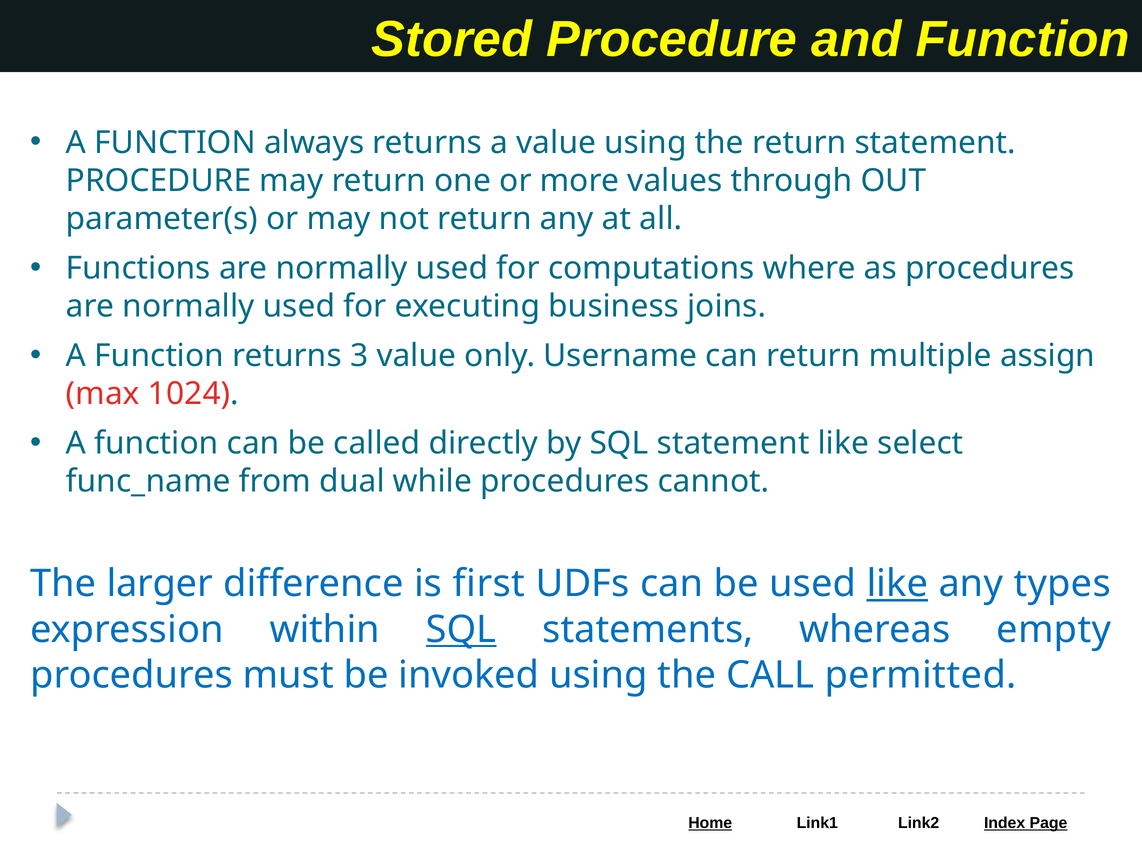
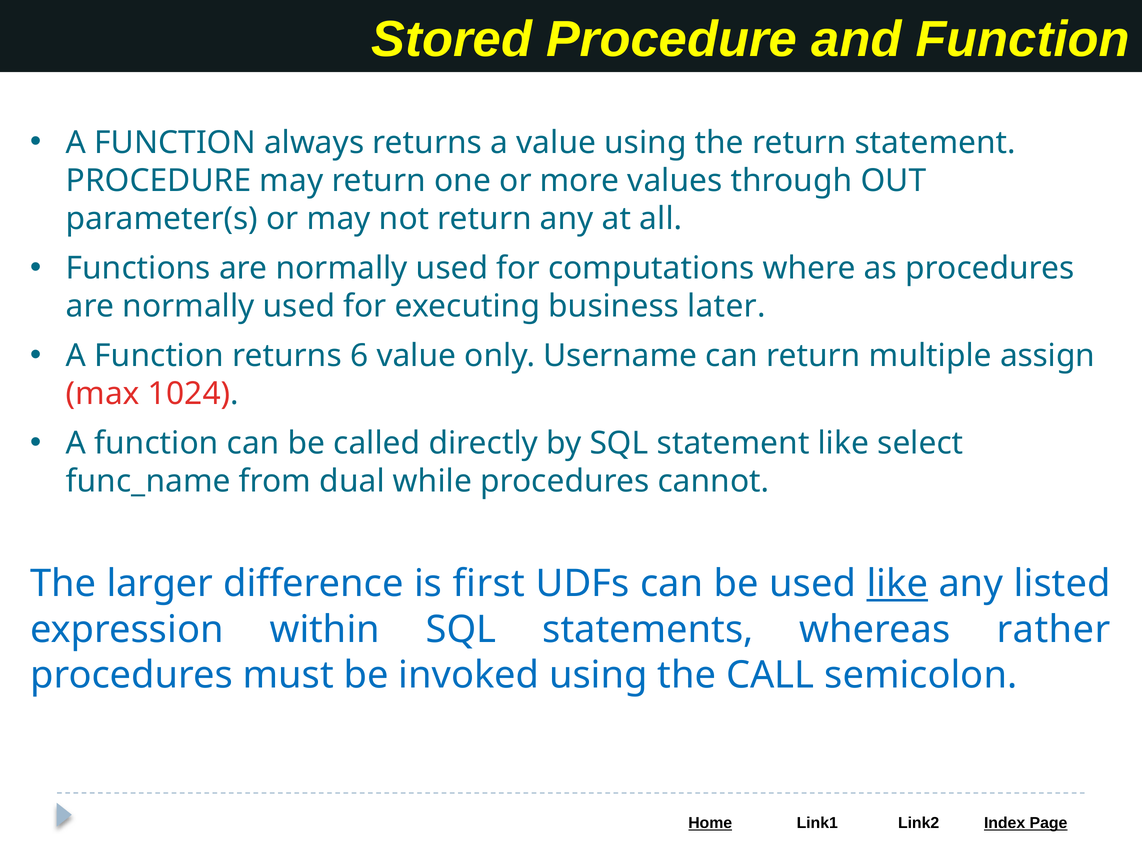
joins: joins -> later
3: 3 -> 6
types: types -> listed
SQL at (461, 630) underline: present -> none
empty: empty -> rather
permitted: permitted -> semicolon
